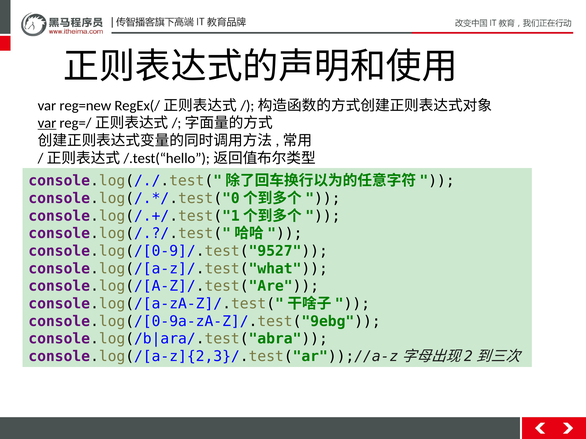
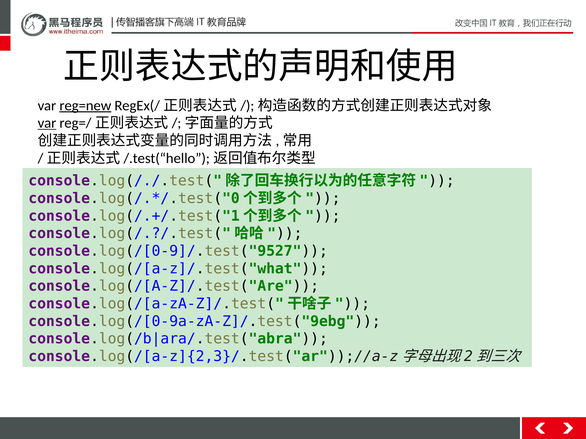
reg=new underline: none -> present
